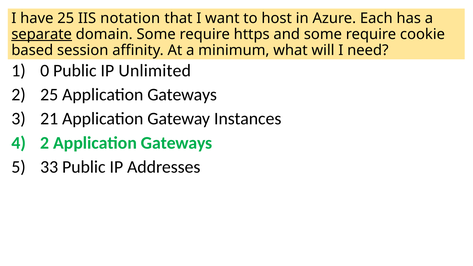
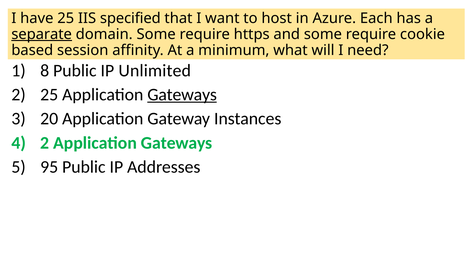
notation: notation -> specified
0: 0 -> 8
Gateways at (182, 95) underline: none -> present
21: 21 -> 20
33: 33 -> 95
